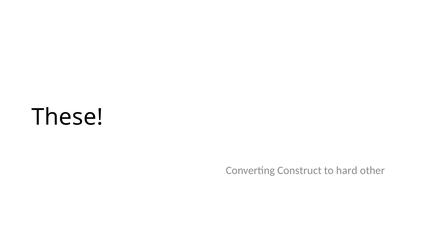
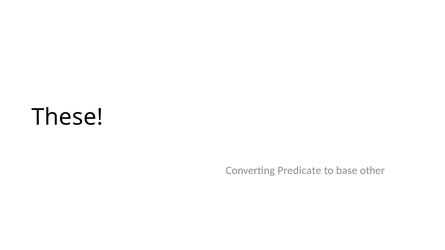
Construct: Construct -> Predicate
hard: hard -> base
